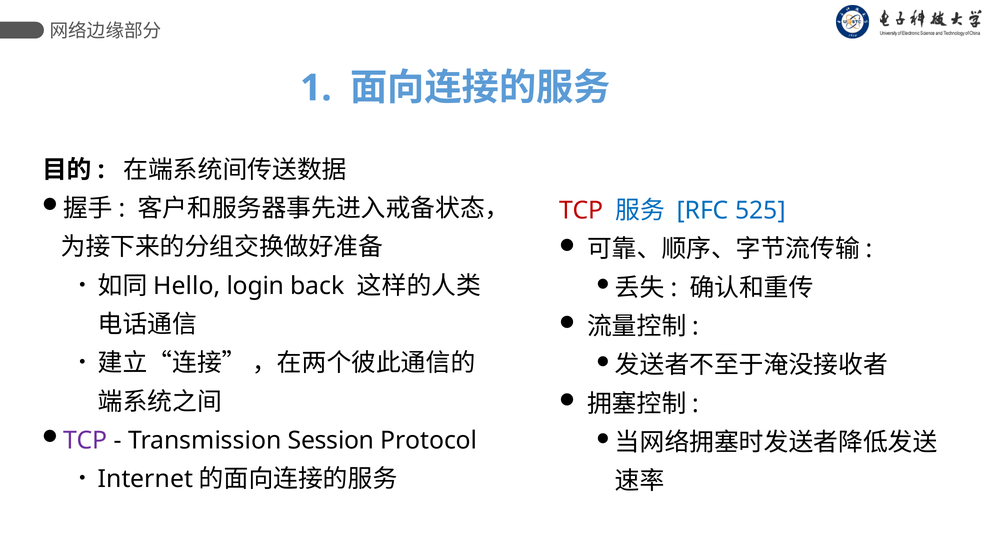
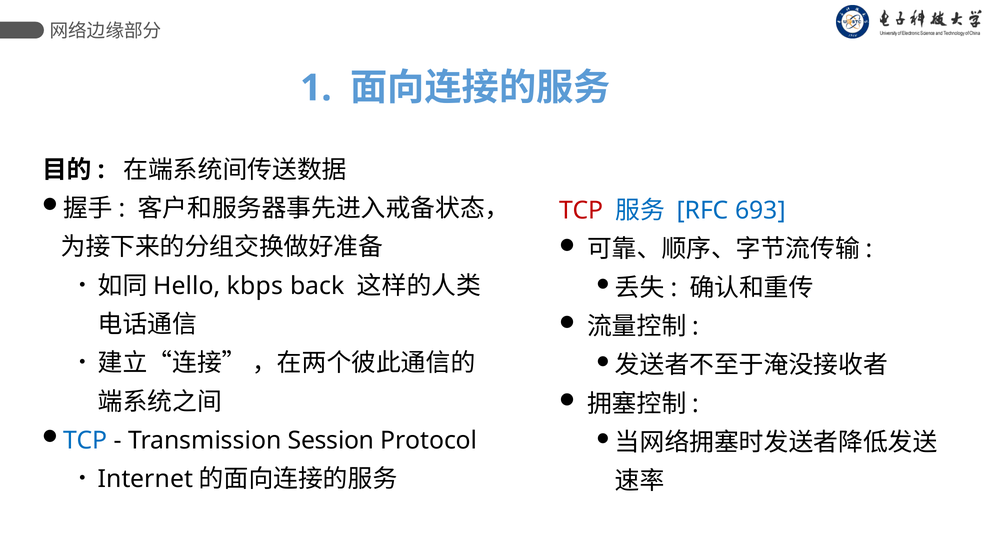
525: 525 -> 693
login: login -> kbps
TCP at (85, 440) colour: purple -> blue
